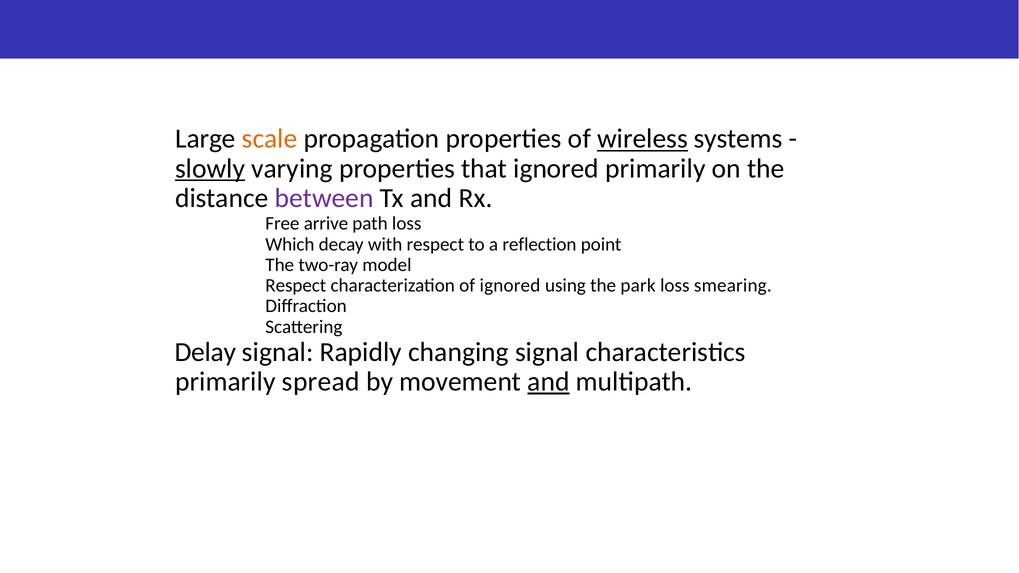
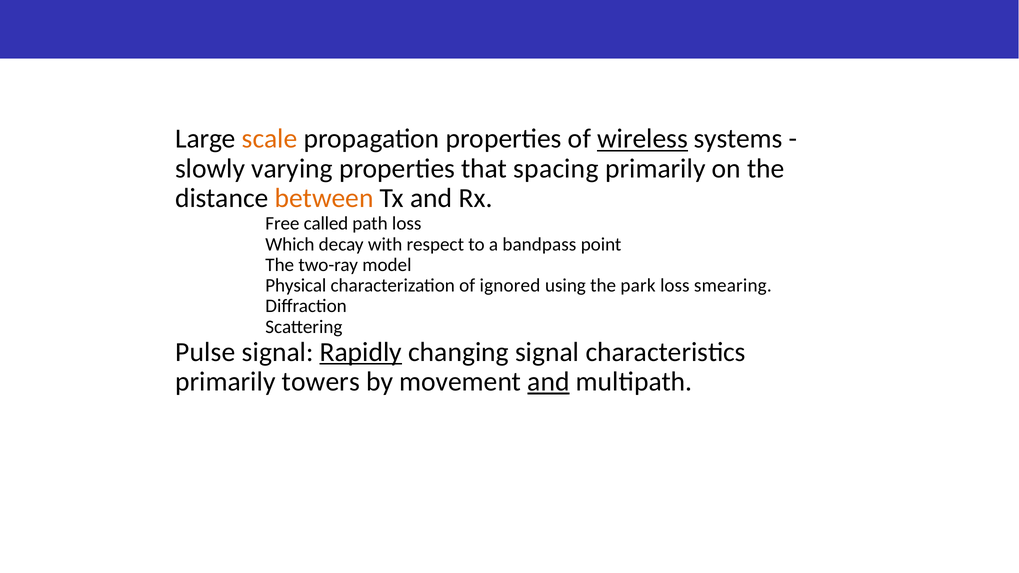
slowly underline: present -> none
that ignored: ignored -> spacing
between colour: purple -> orange
arrive: arrive -> called
reflection: reflection -> bandpass
Respect at (296, 286): Respect -> Physical
Delay: Delay -> Pulse
Rapidly underline: none -> present
spread: spread -> towers
